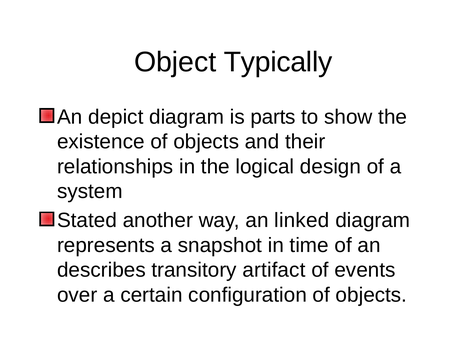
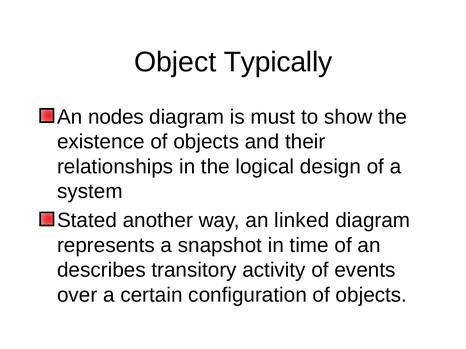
depict: depict -> nodes
parts: parts -> must
artifact: artifact -> activity
